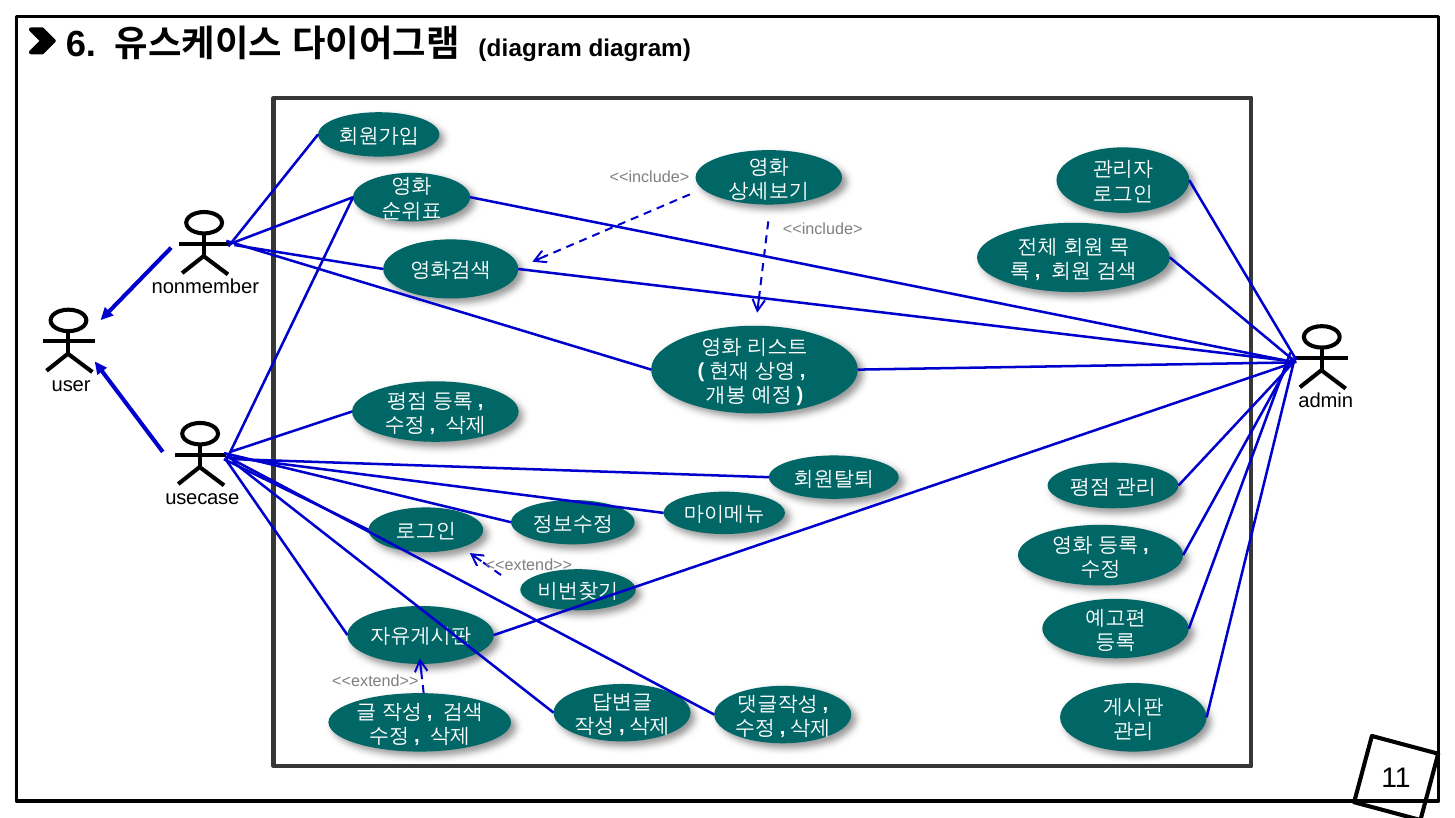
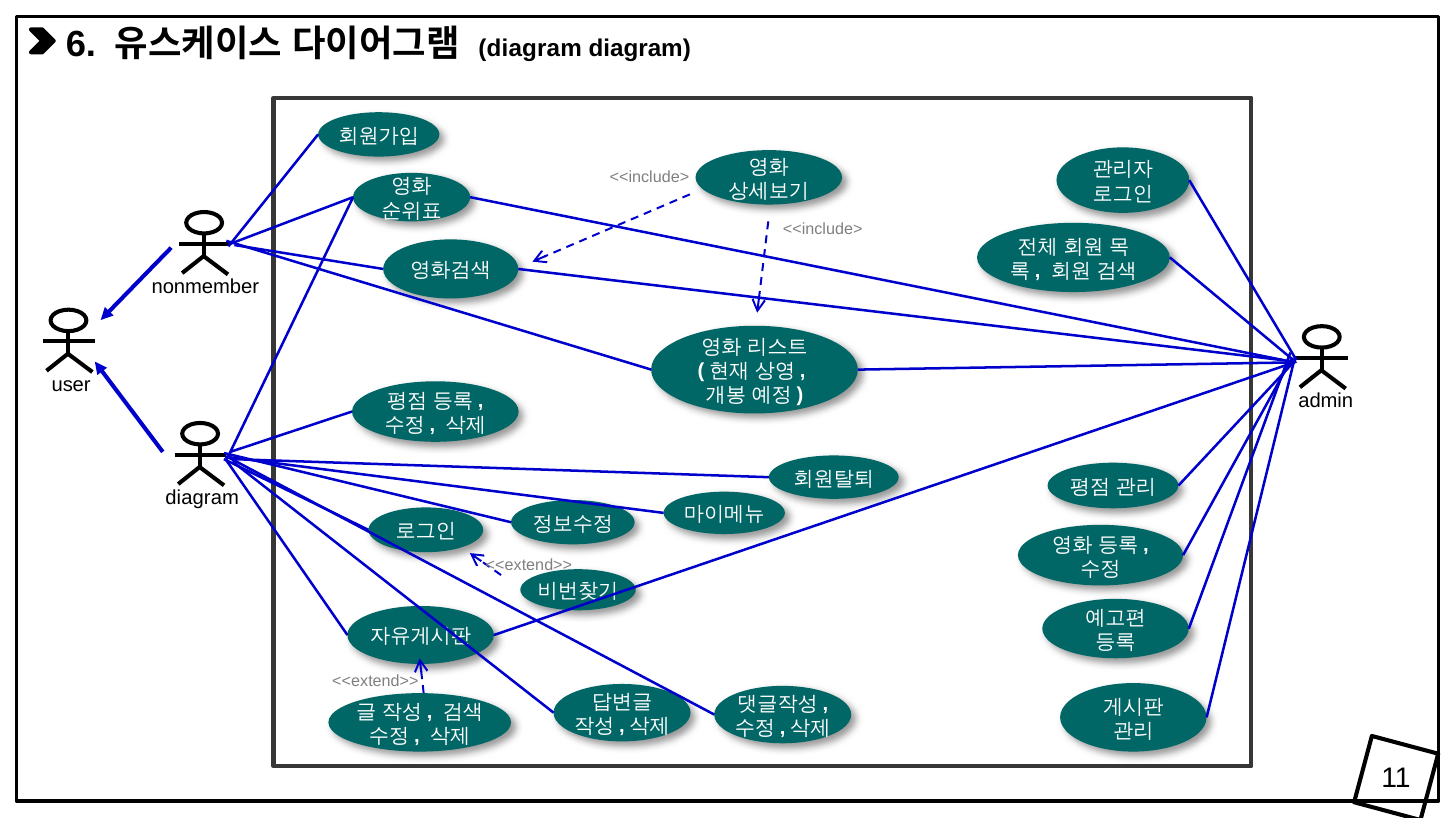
usecase at (202, 498): usecase -> diagram
